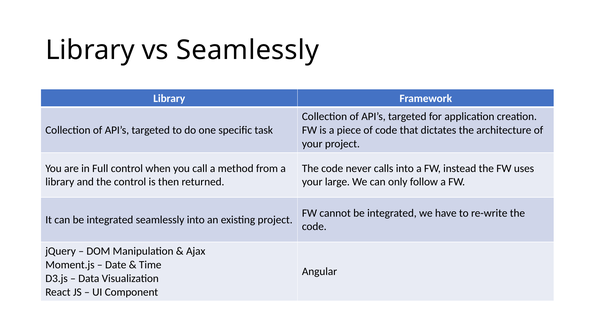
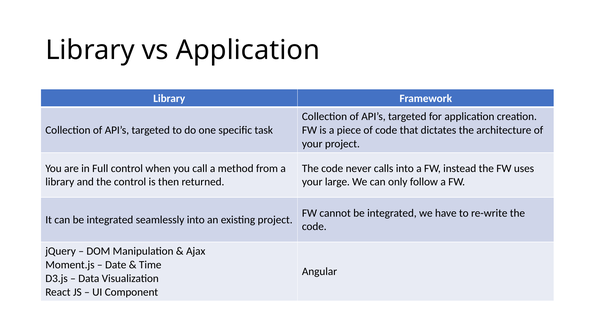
vs Seamlessly: Seamlessly -> Application
